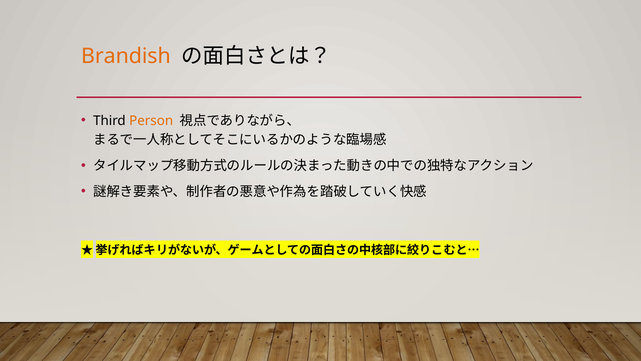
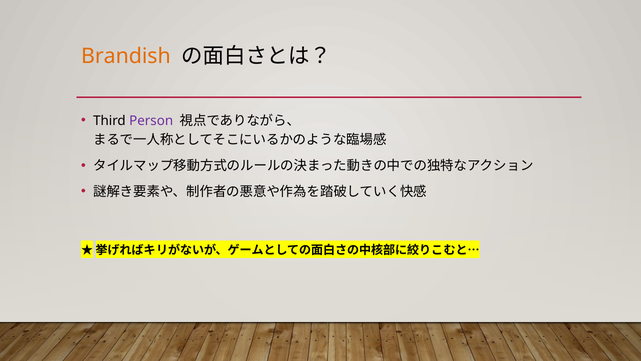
Person colour: orange -> purple
